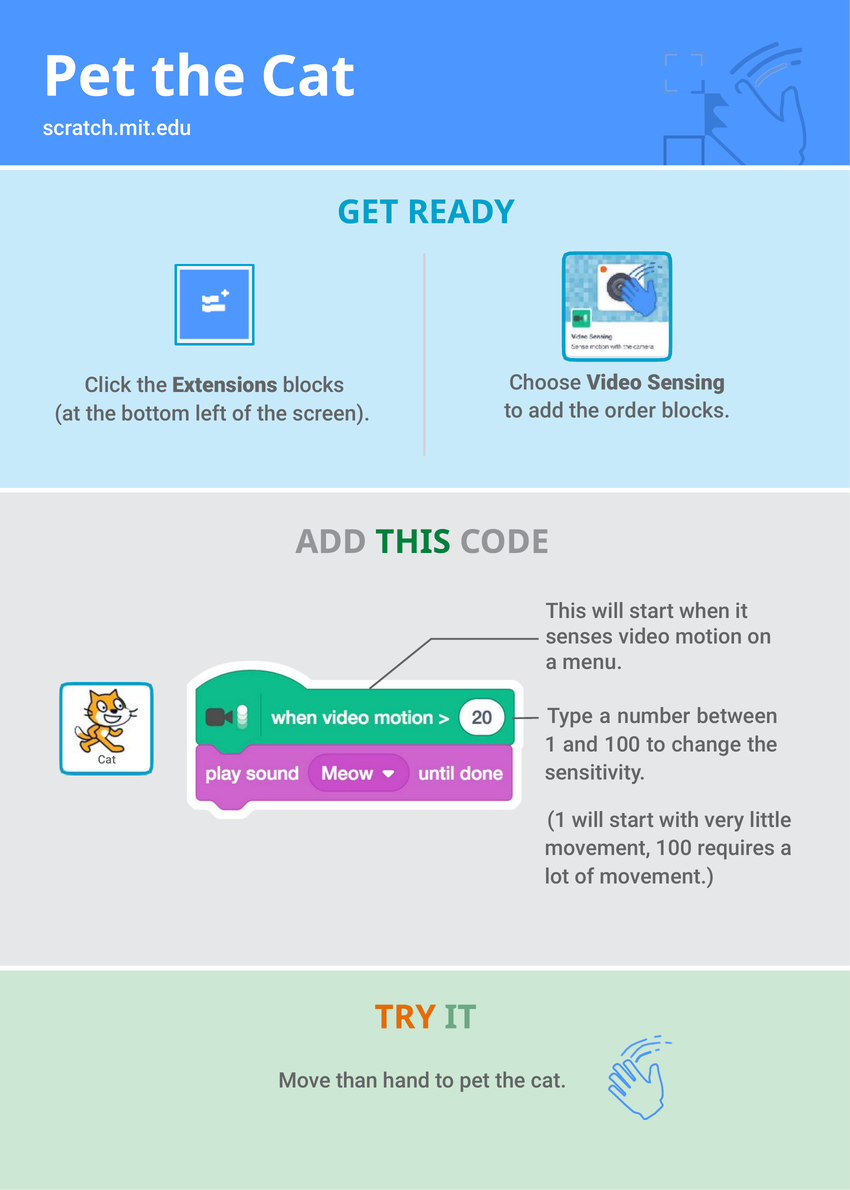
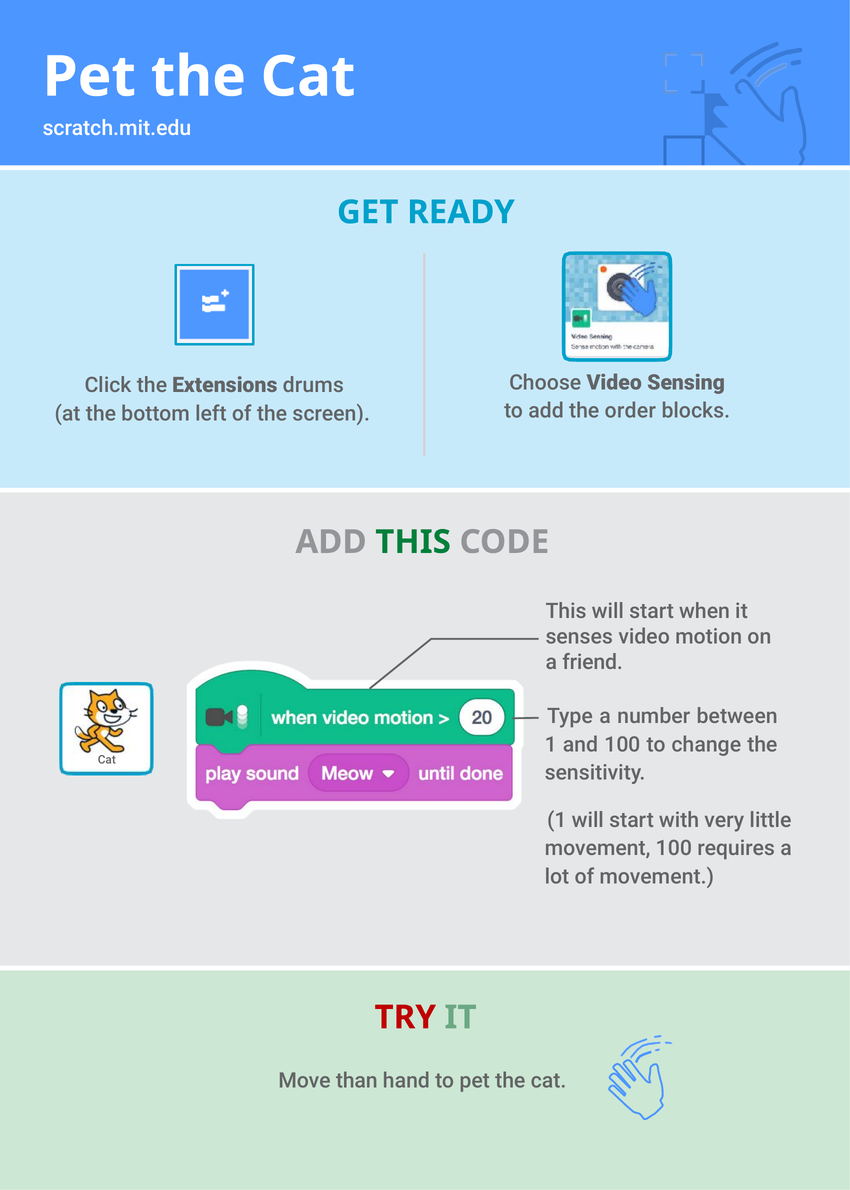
Extensions blocks: blocks -> drums
menu: menu -> friend
TRY colour: orange -> red
